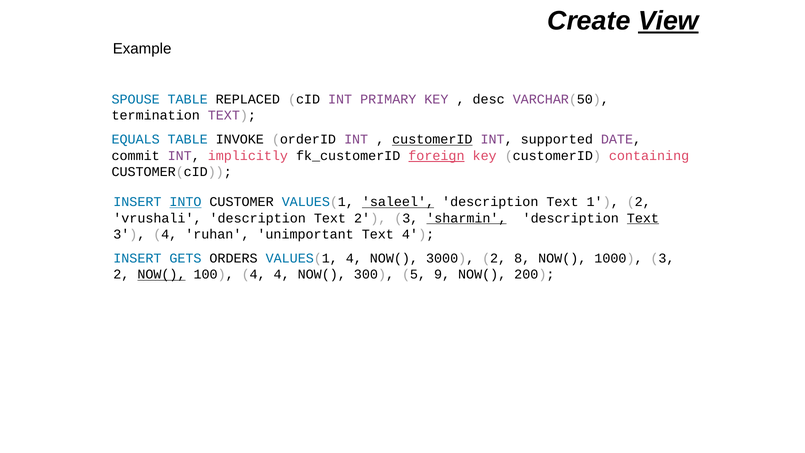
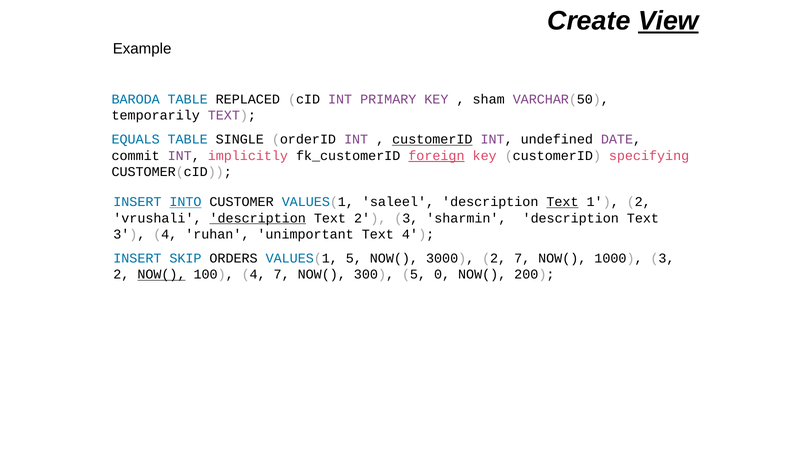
SPOUSE: SPOUSE -> BARODA
desc: desc -> sham
termination: termination -> temporarily
INVOKE: INVOKE -> SINGLE
supported: supported -> undefined
containing: containing -> specifying
saleel underline: present -> none
Text at (563, 202) underline: none -> present
description at (258, 218) underline: none -> present
sharmin underline: present -> none
Text at (643, 218) underline: present -> none
GETS: GETS -> SKIP
VALUES(1 4: 4 -> 5
2 8: 8 -> 7
4 4: 4 -> 7
9: 9 -> 0
